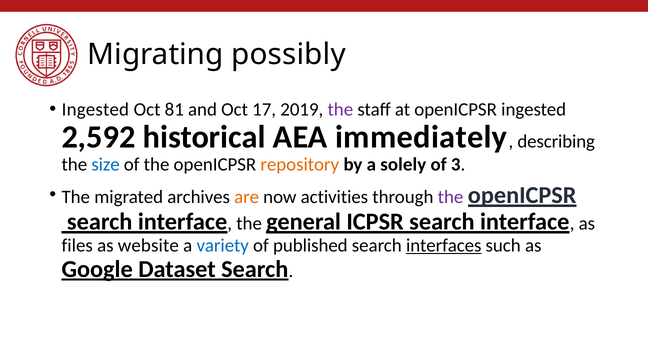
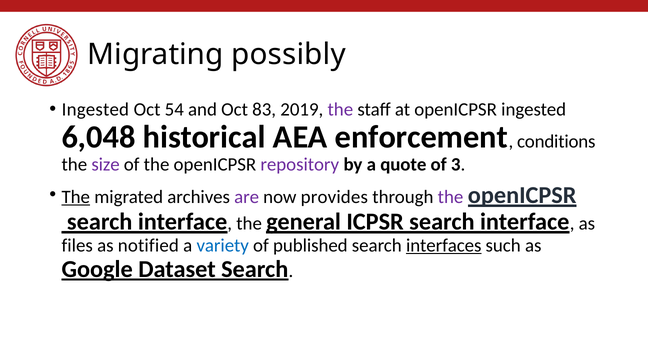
81: 81 -> 54
17: 17 -> 83
2,592: 2,592 -> 6,048
immediately: immediately -> enforcement
describing: describing -> conditions
size colour: blue -> purple
repository colour: orange -> purple
solely: solely -> quote
The at (76, 197) underline: none -> present
are colour: orange -> purple
activities: activities -> provides
website: website -> notified
